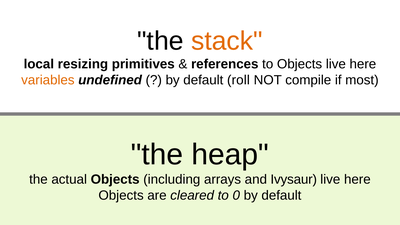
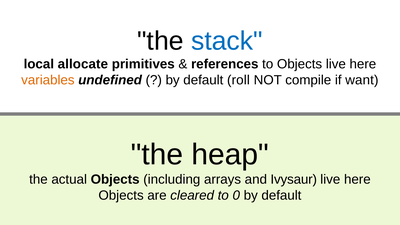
stack colour: orange -> blue
resizing: resizing -> allocate
most: most -> want
